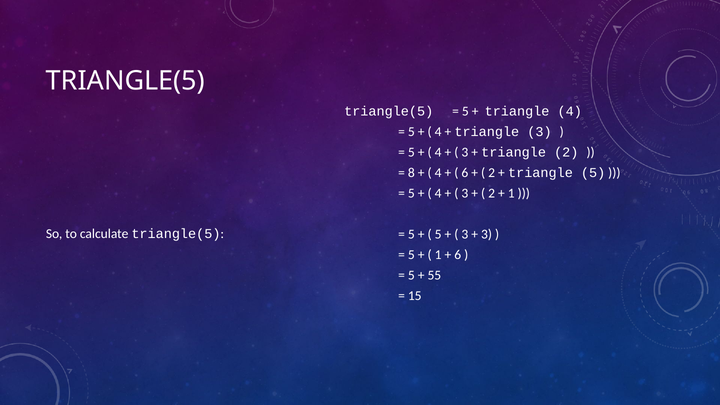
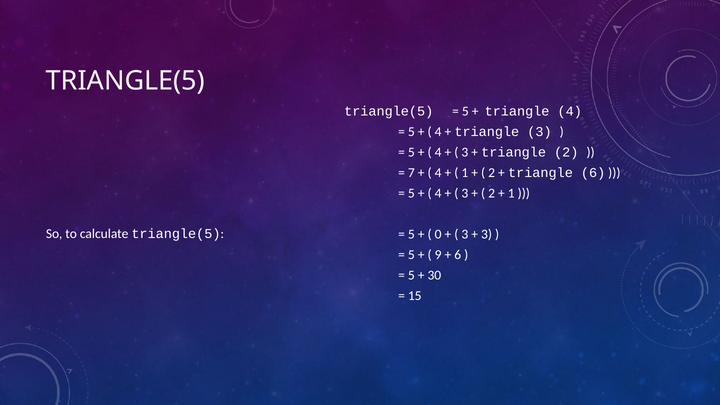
8: 8 -> 7
6 at (465, 173): 6 -> 1
triangle 5: 5 -> 6
5 at (438, 234): 5 -> 0
1 at (438, 255): 1 -> 9
55: 55 -> 30
